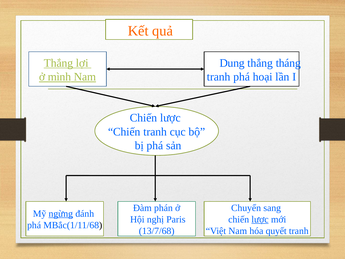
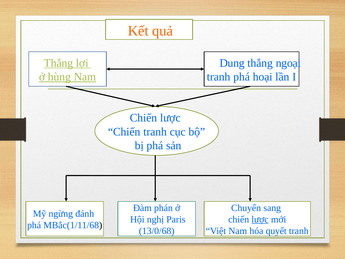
tháng: tháng -> ngoại
mình: mình -> hùng
ngừng underline: present -> none
13/7/68: 13/7/68 -> 13/0/68
